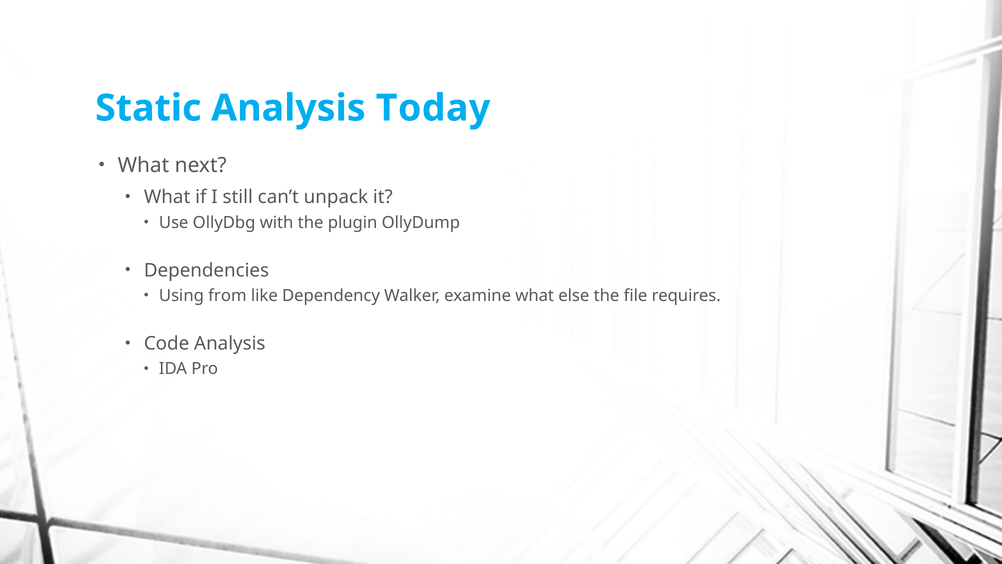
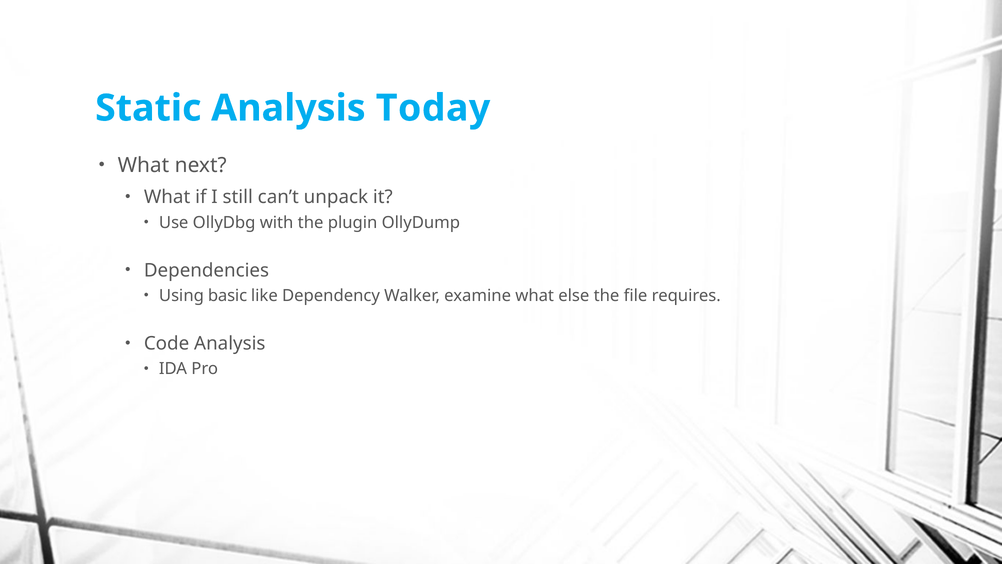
from: from -> basic
